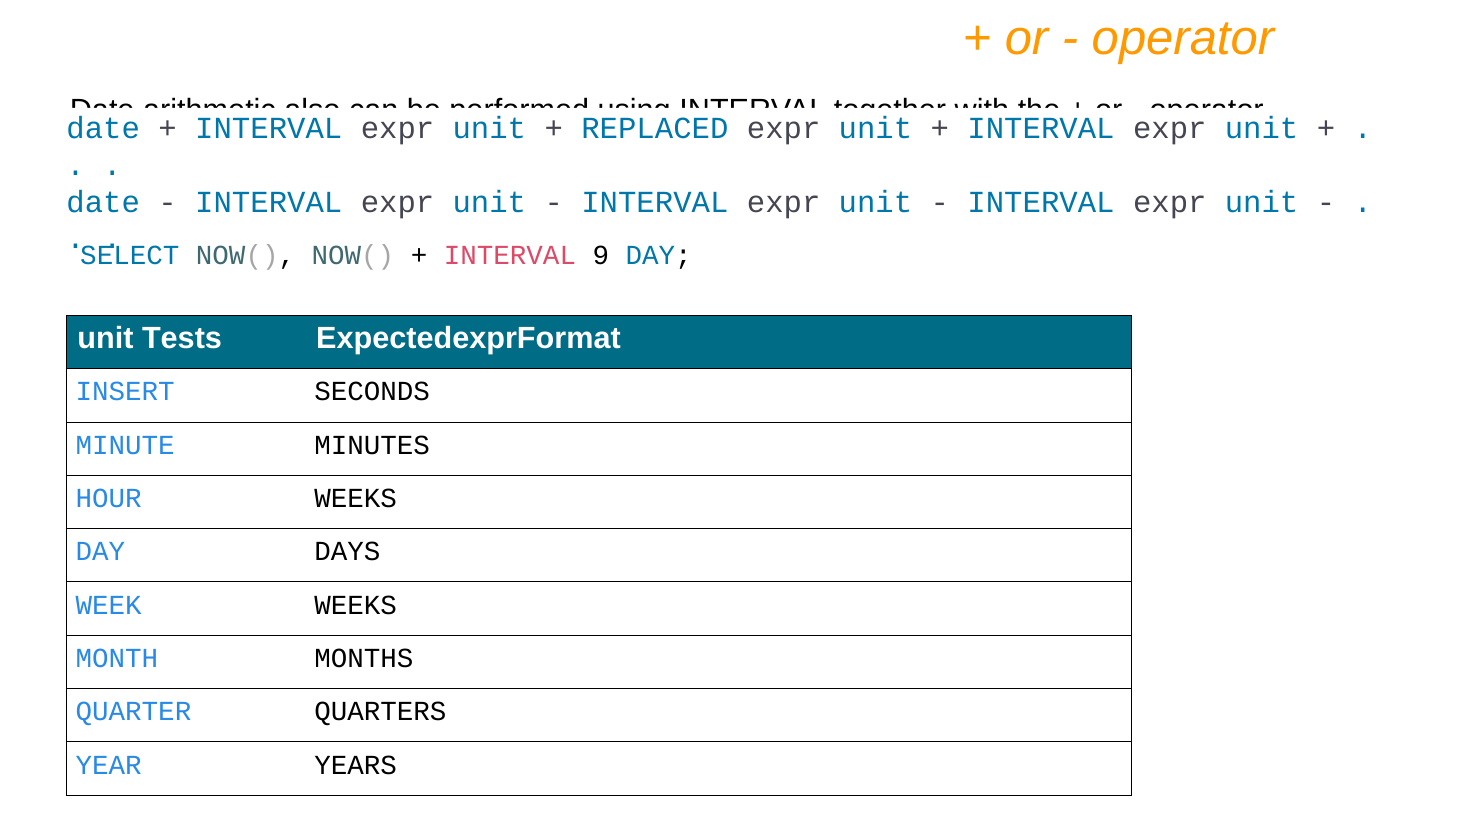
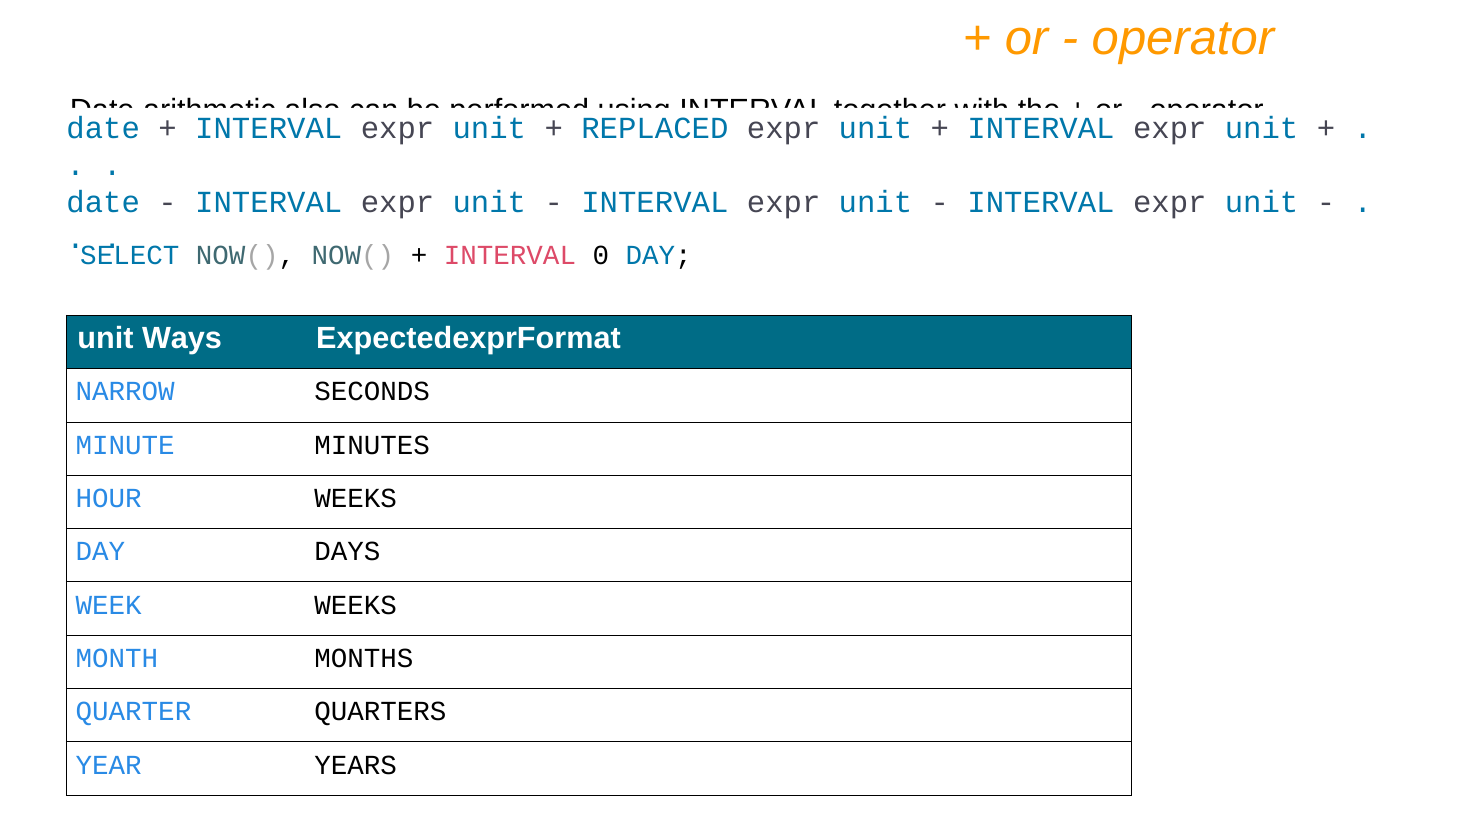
9: 9 -> 0
Tests: Tests -> Ways
INSERT: INSERT -> NARROW
